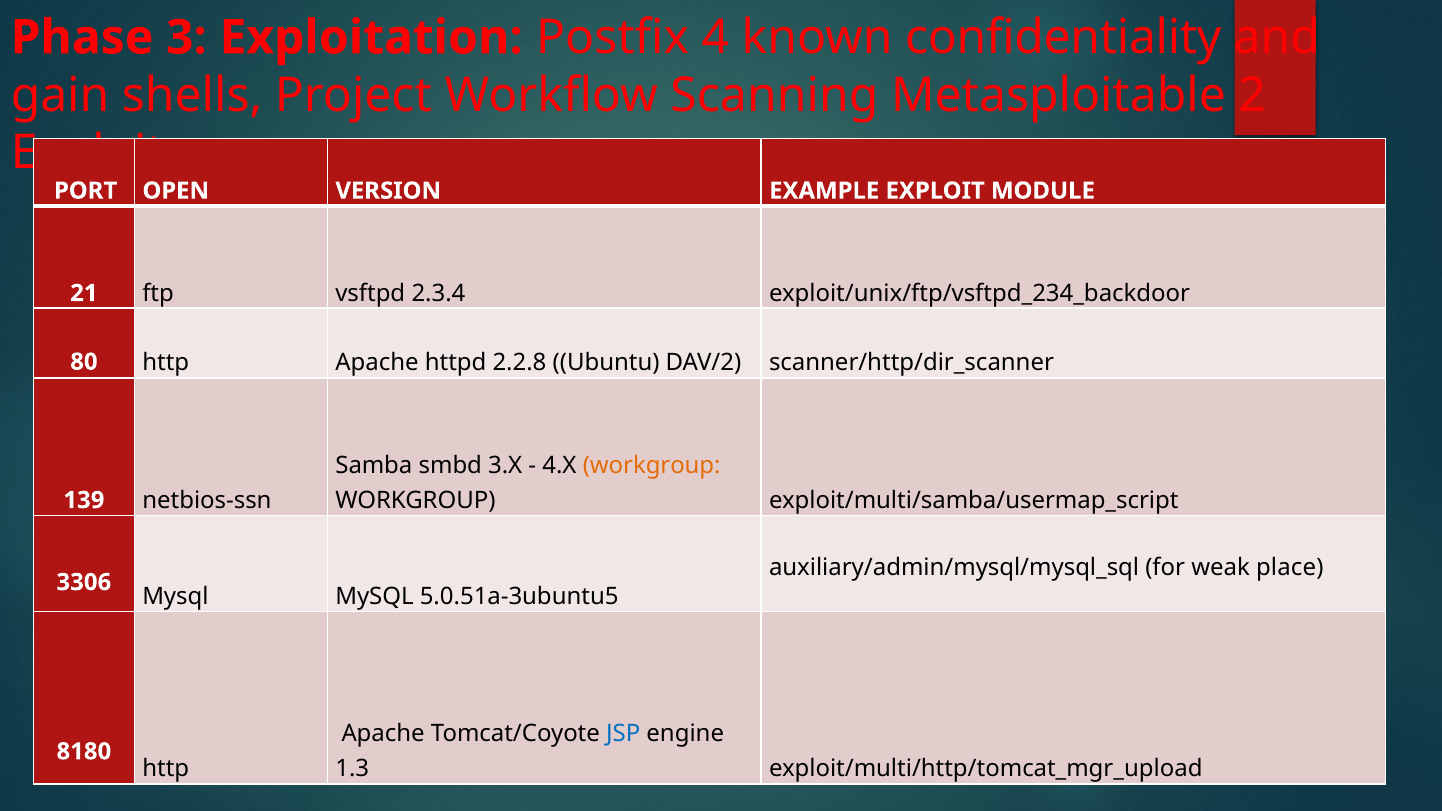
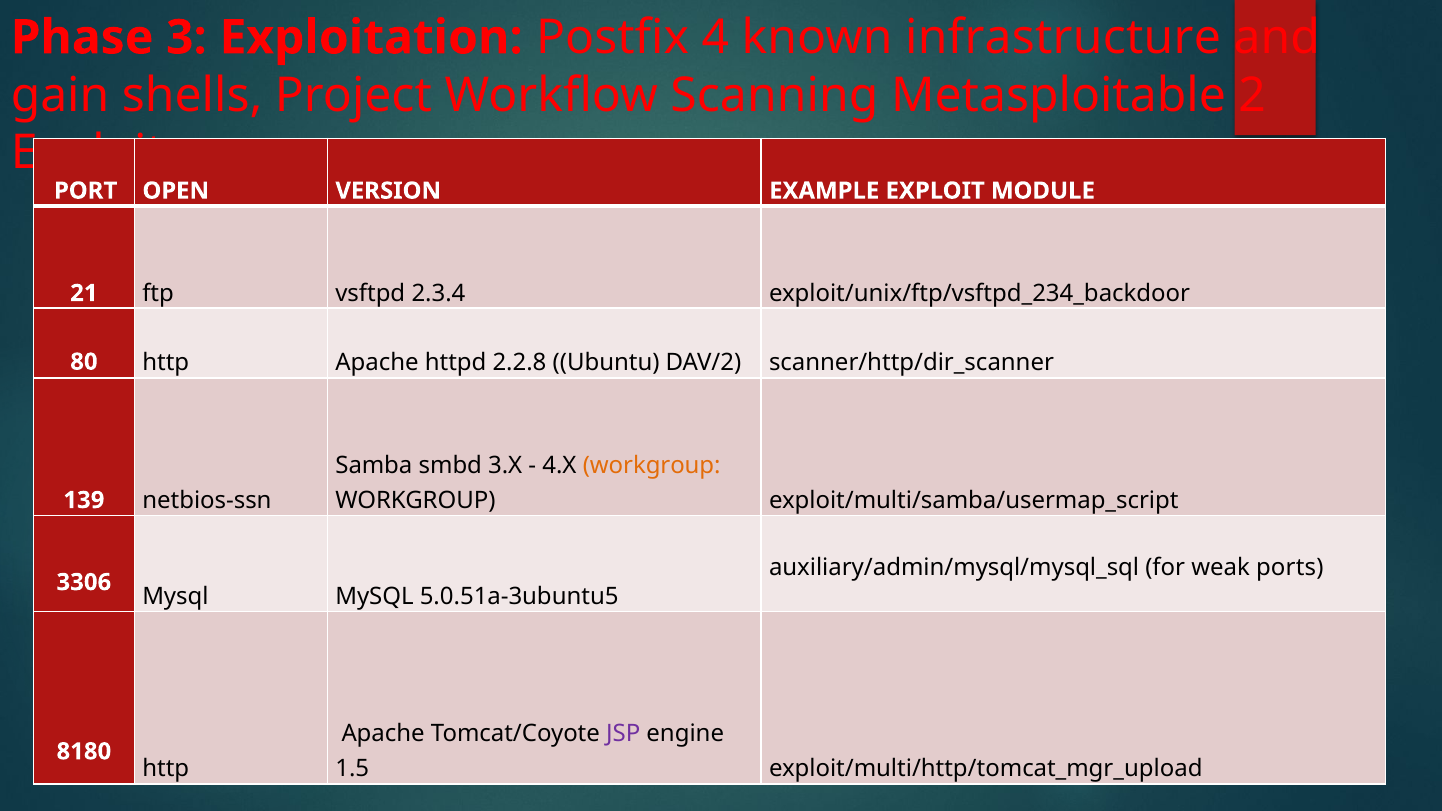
confidentiality: confidentiality -> infrastructure
place: place -> ports
JSP colour: blue -> purple
1.3: 1.3 -> 1.5
